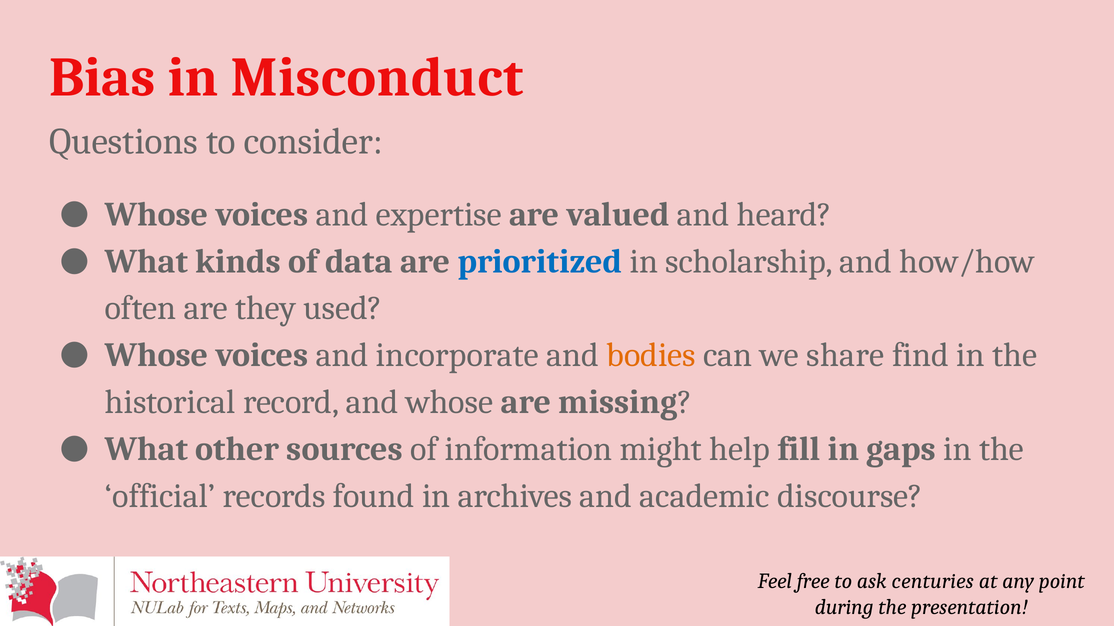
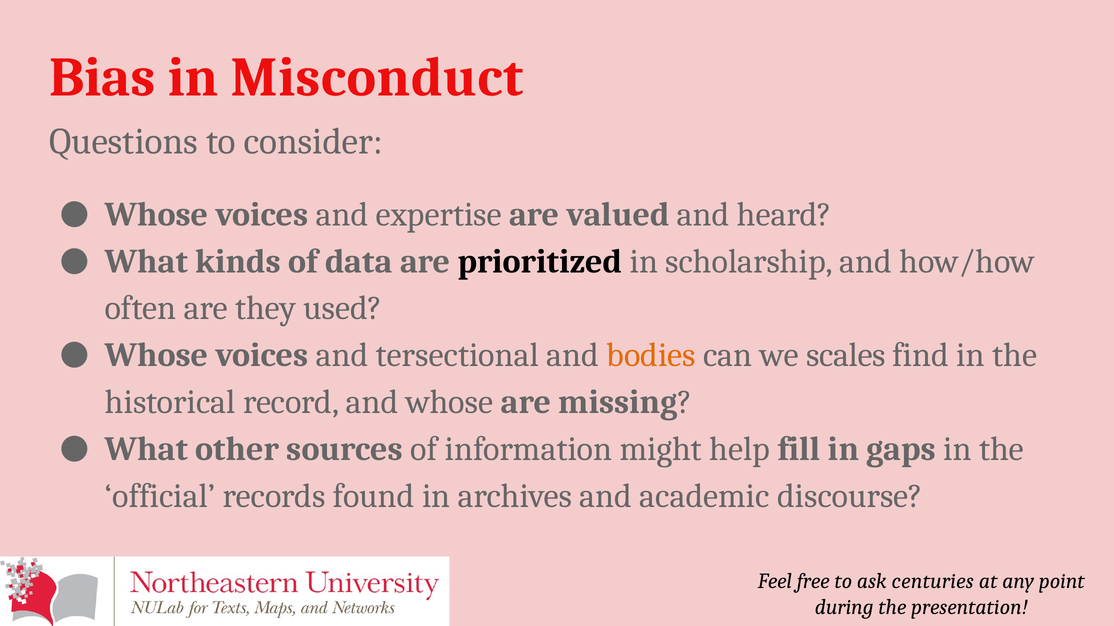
prioritized colour: blue -> black
incorporate: incorporate -> tersectional
share: share -> scales
